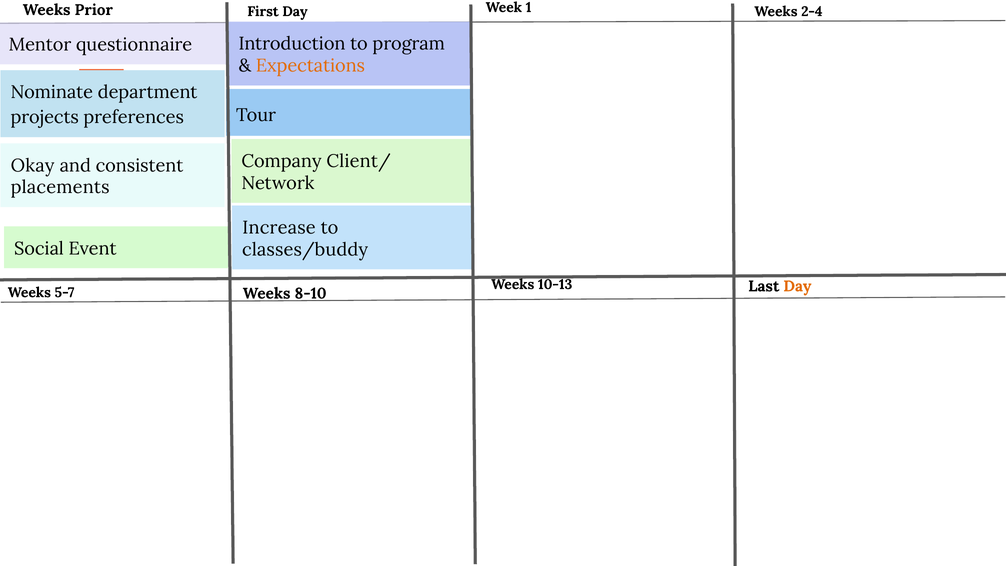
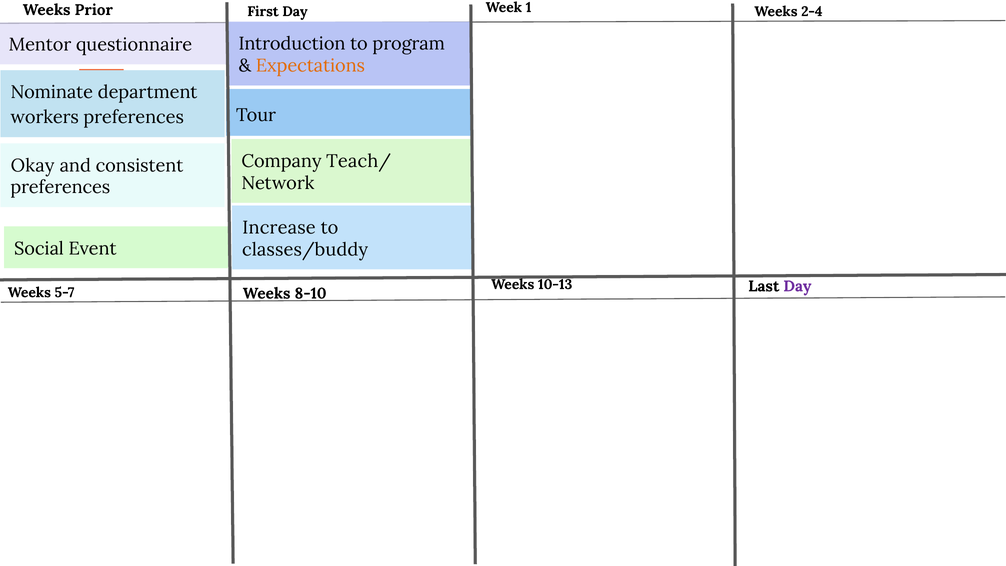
projects: projects -> workers
Client/: Client/ -> Teach/
placements at (60, 187): placements -> preferences
Day at (797, 286) colour: orange -> purple
